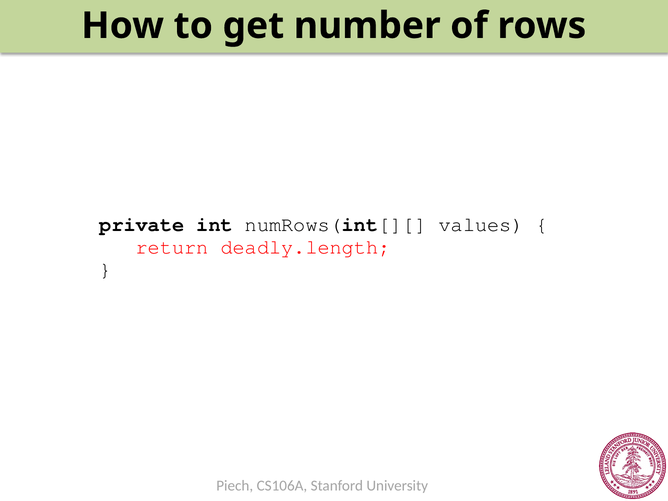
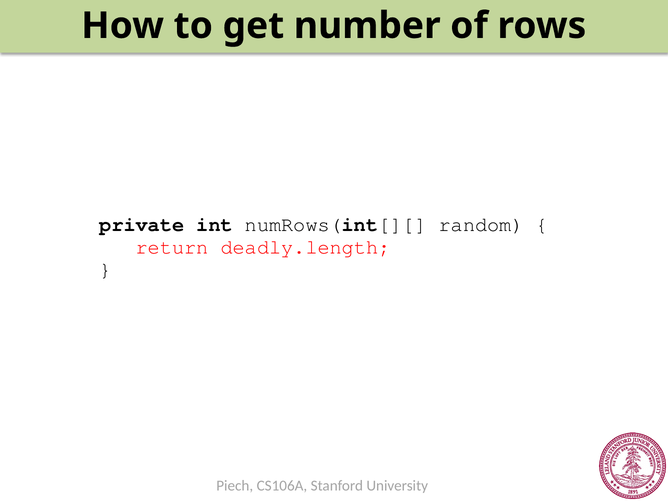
values: values -> random
